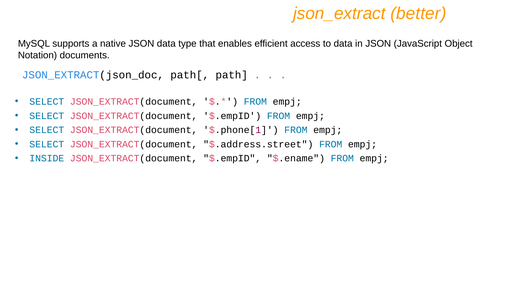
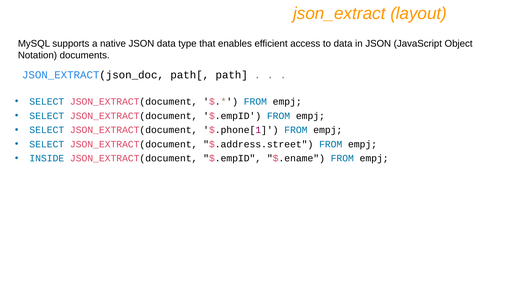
better: better -> layout
